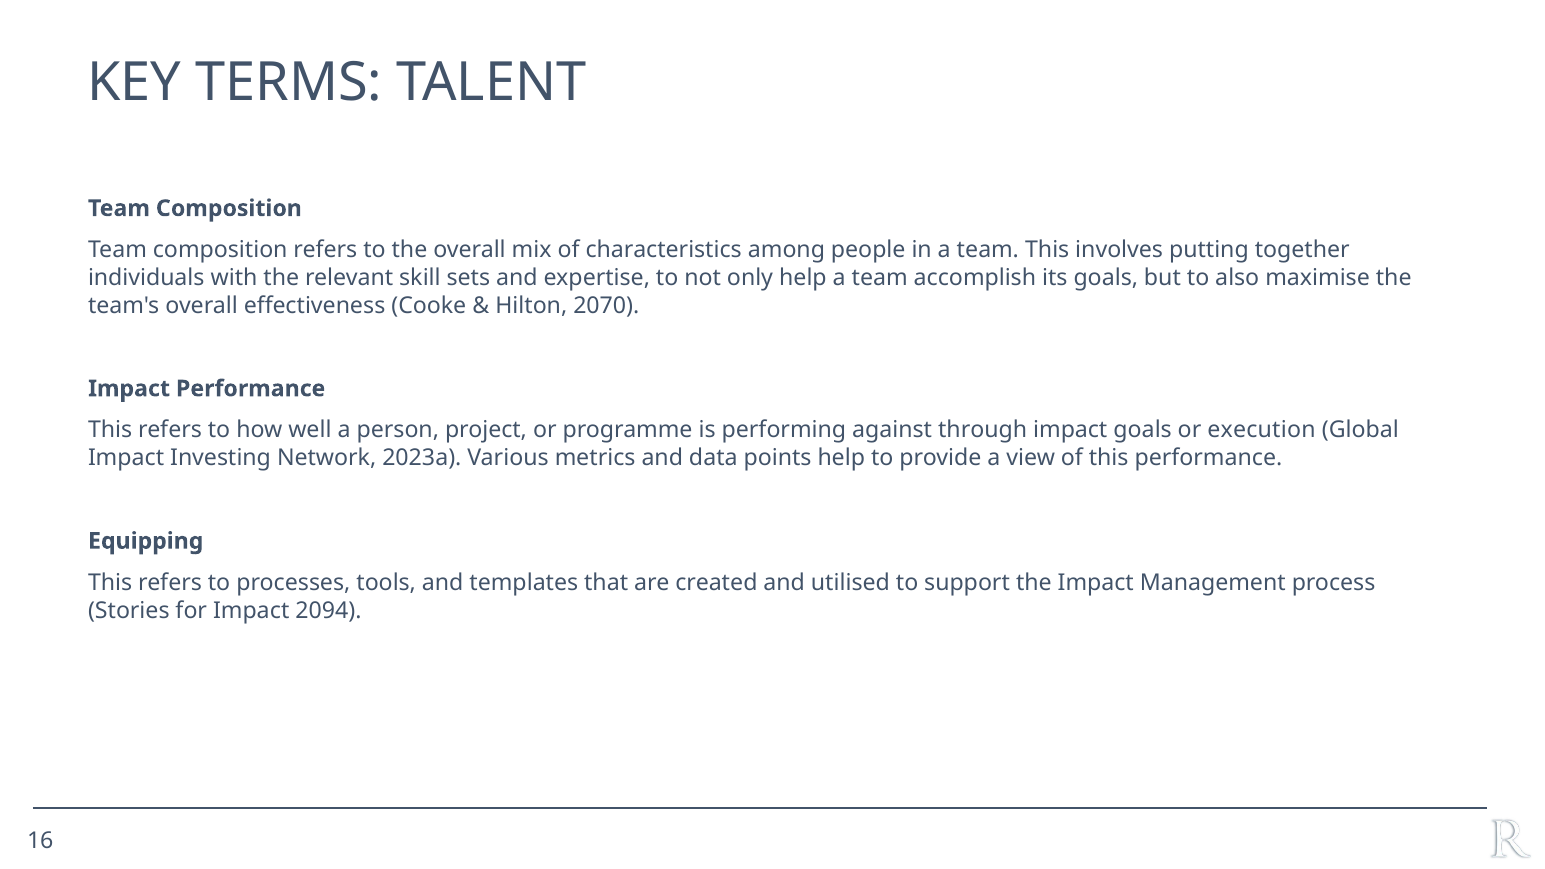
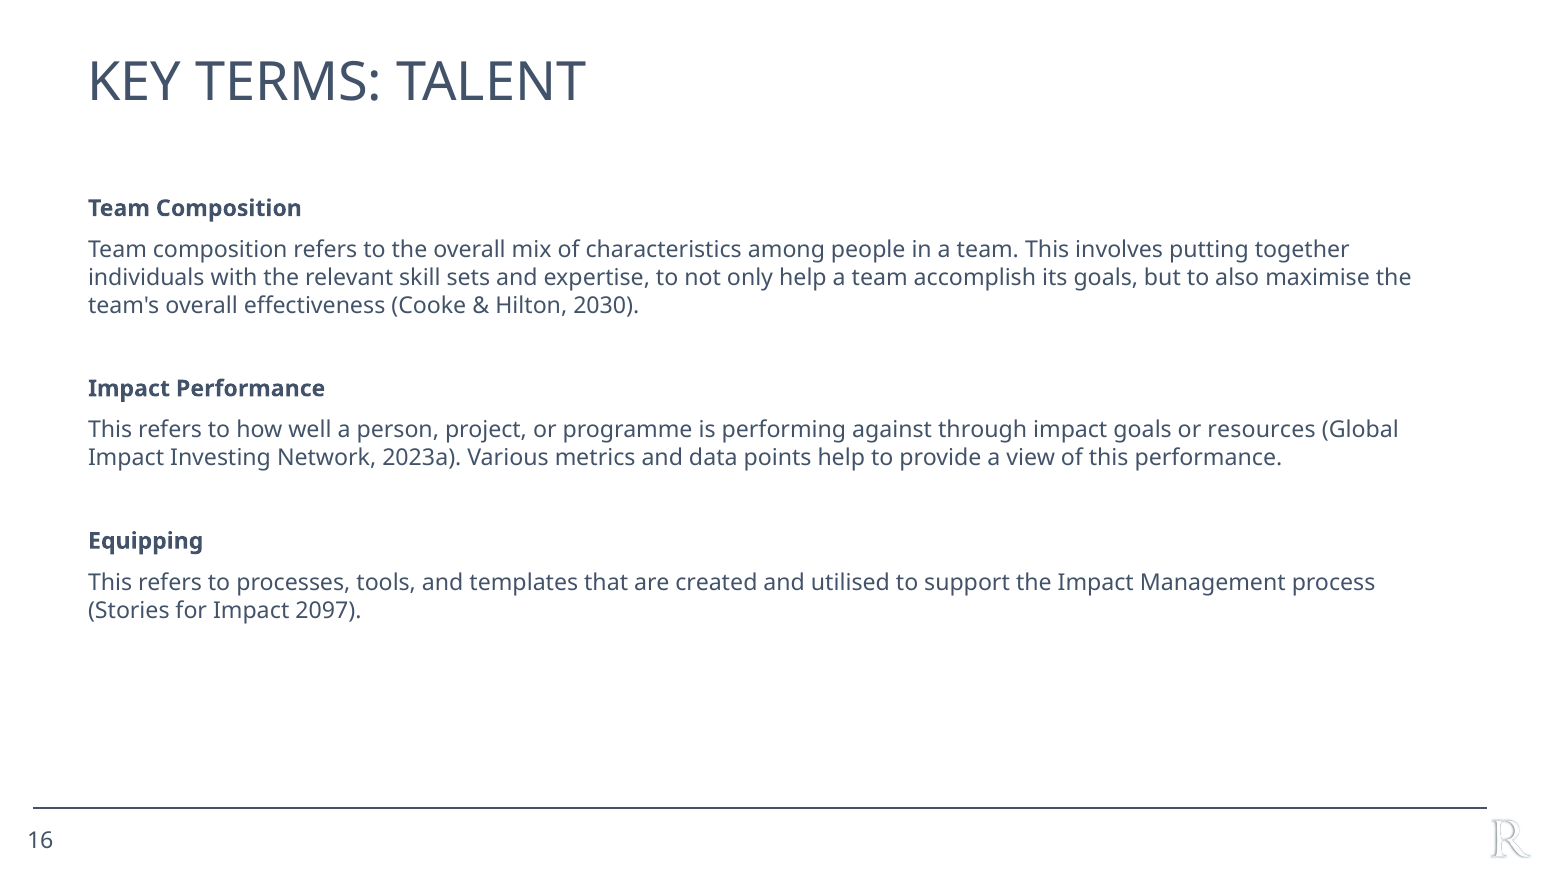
2070: 2070 -> 2030
execution: execution -> resources
2094: 2094 -> 2097
